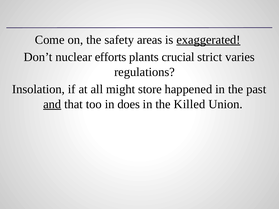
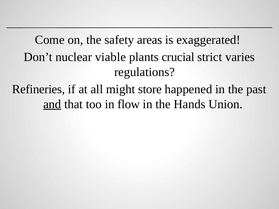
exaggerated underline: present -> none
efforts: efforts -> viable
Insolation: Insolation -> Refineries
does: does -> flow
Killed: Killed -> Hands
